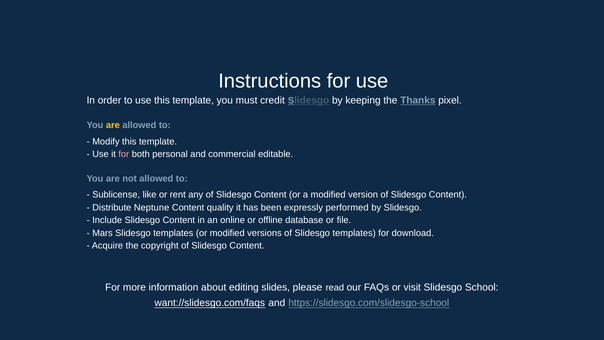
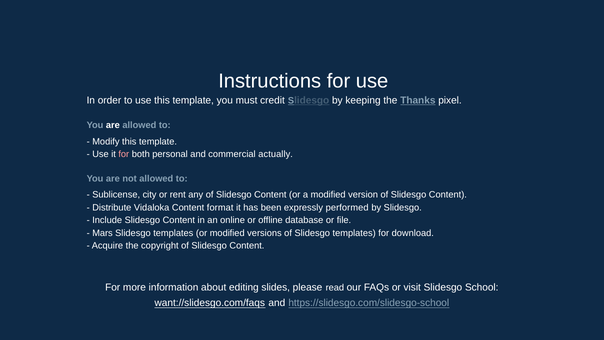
are at (113, 125) colour: yellow -> white
editable: editable -> actually
like: like -> city
Neptune: Neptune -> Vidaloka
quality: quality -> format
